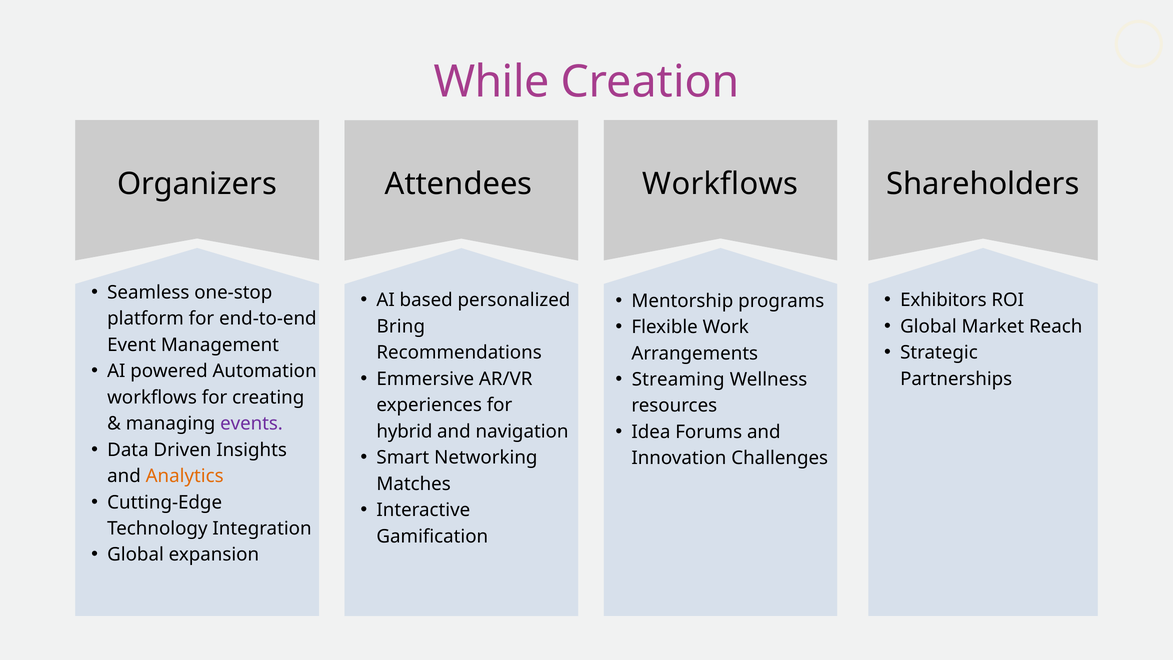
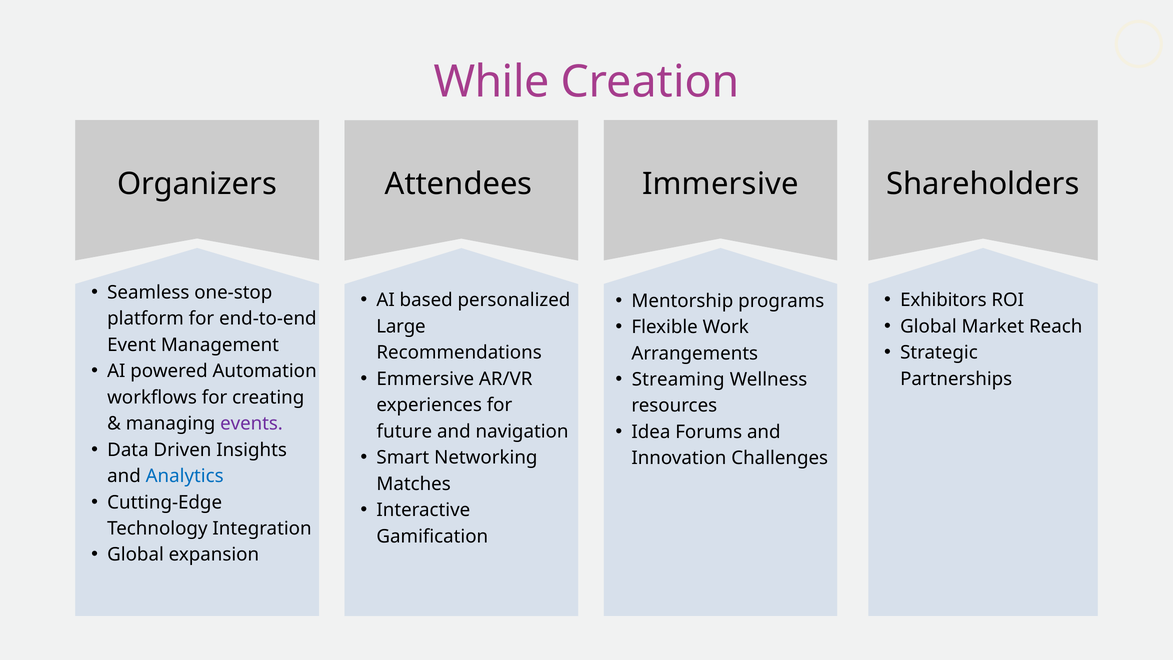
Attendees Workflows: Workflows -> Immersive
Bring: Bring -> Large
hybrid: hybrid -> future
Analytics colour: orange -> blue
